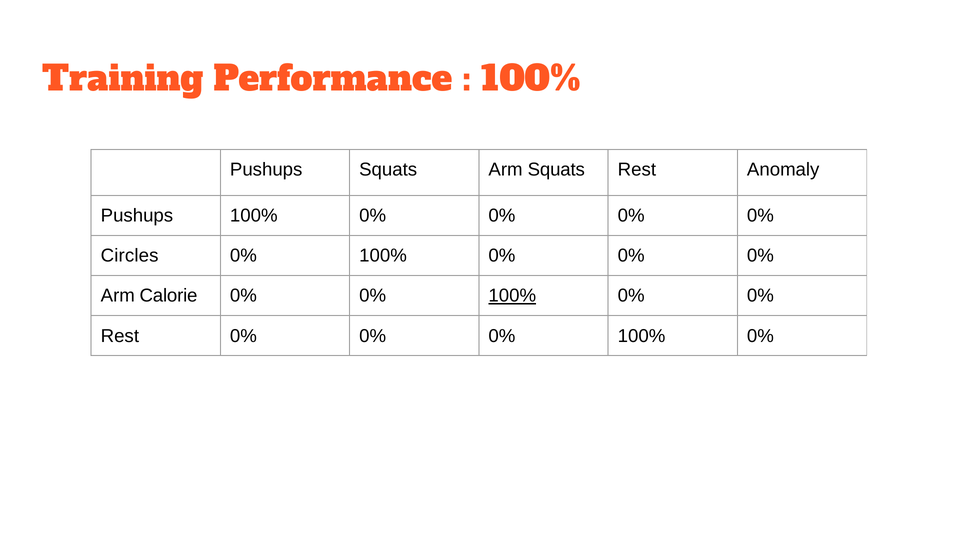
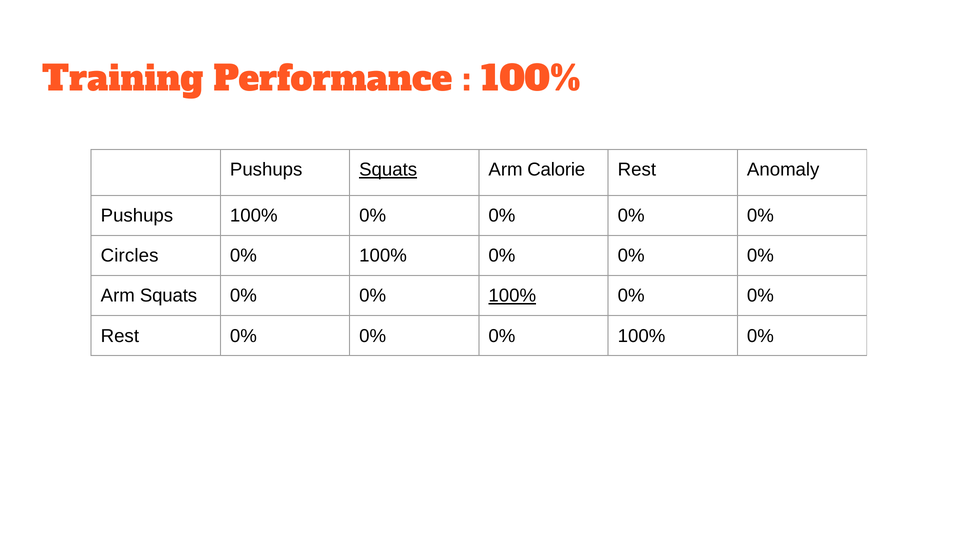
Squats at (388, 170) underline: none -> present
Arm Squats: Squats -> Calorie
Arm Calorie: Calorie -> Squats
